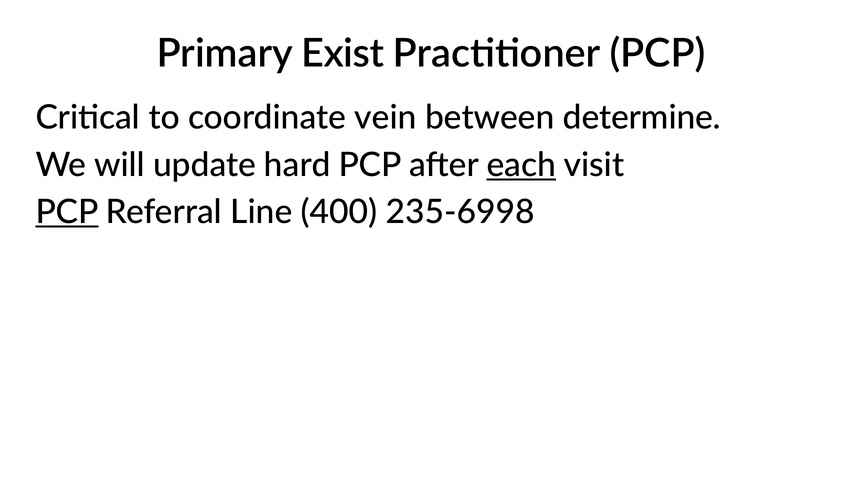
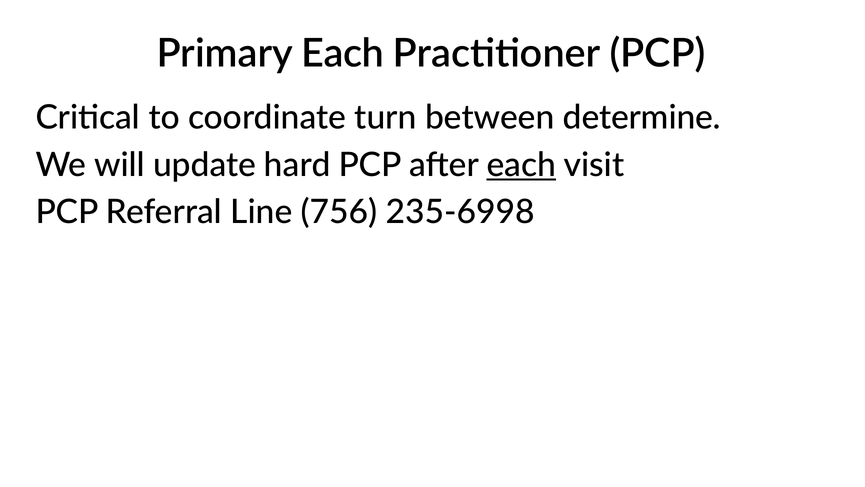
Primary Exist: Exist -> Each
vein: vein -> turn
PCP at (67, 212) underline: present -> none
400: 400 -> 756
